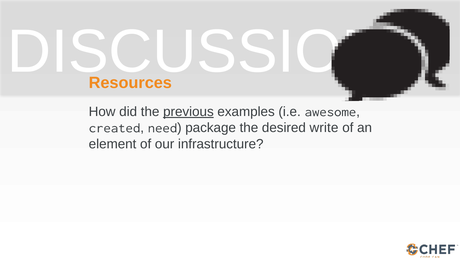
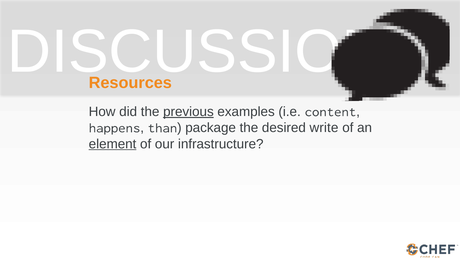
awesome: awesome -> content
created: created -> happens
need: need -> than
element underline: none -> present
